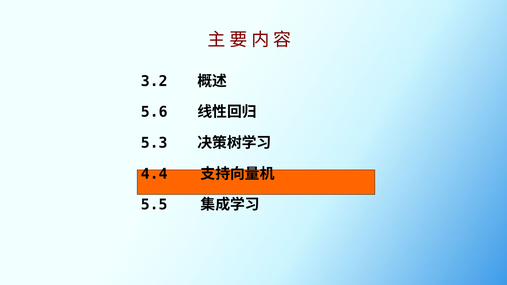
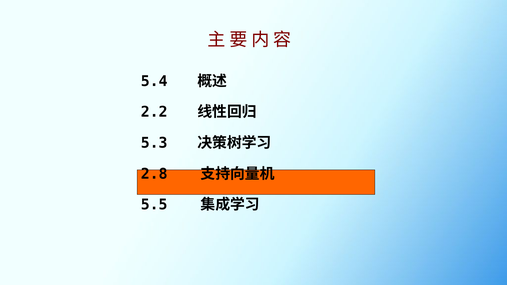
3.2: 3.2 -> 5.4
5.6: 5.6 -> 2.2
4.4: 4.4 -> 2.8
